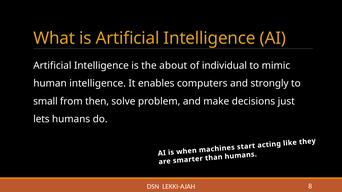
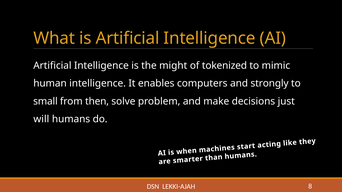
about: about -> might
individual: individual -> tokenized
lets: lets -> will
